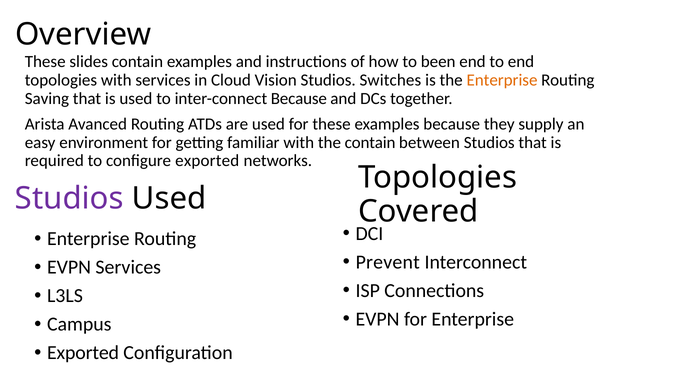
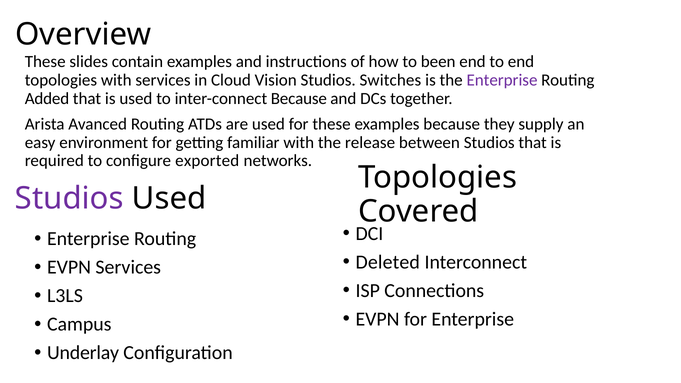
Enterprise at (502, 80) colour: orange -> purple
Saving: Saving -> Added
the contain: contain -> release
Prevent: Prevent -> Deleted
Exported at (83, 353): Exported -> Underlay
